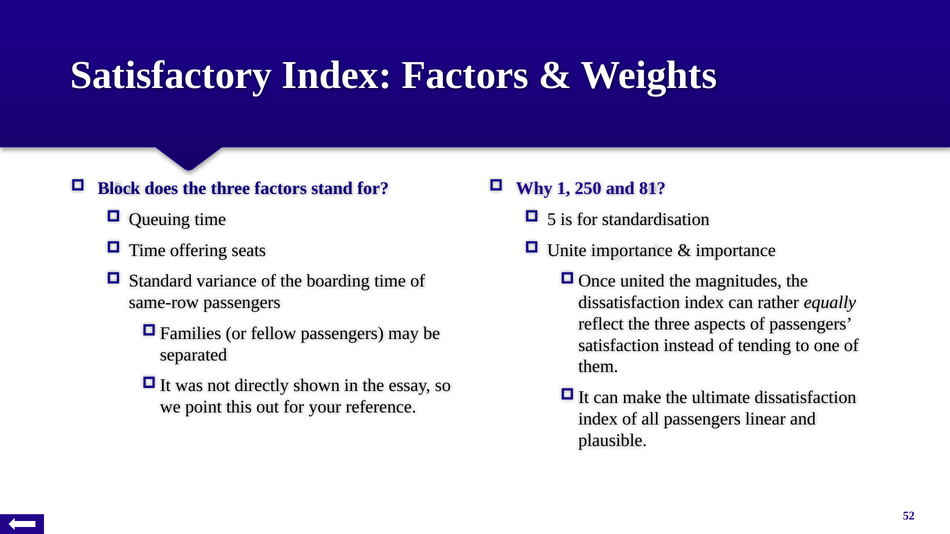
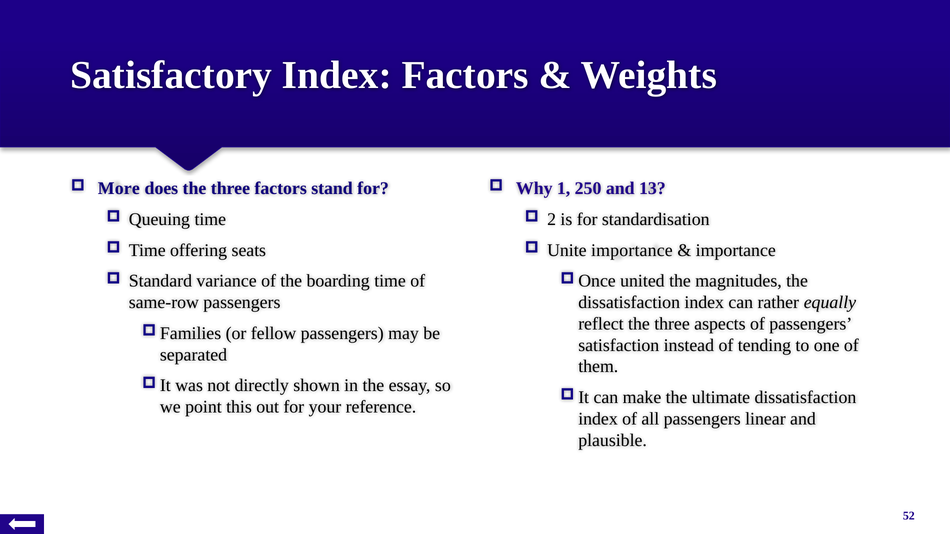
Block: Block -> More
81: 81 -> 13
5: 5 -> 2
